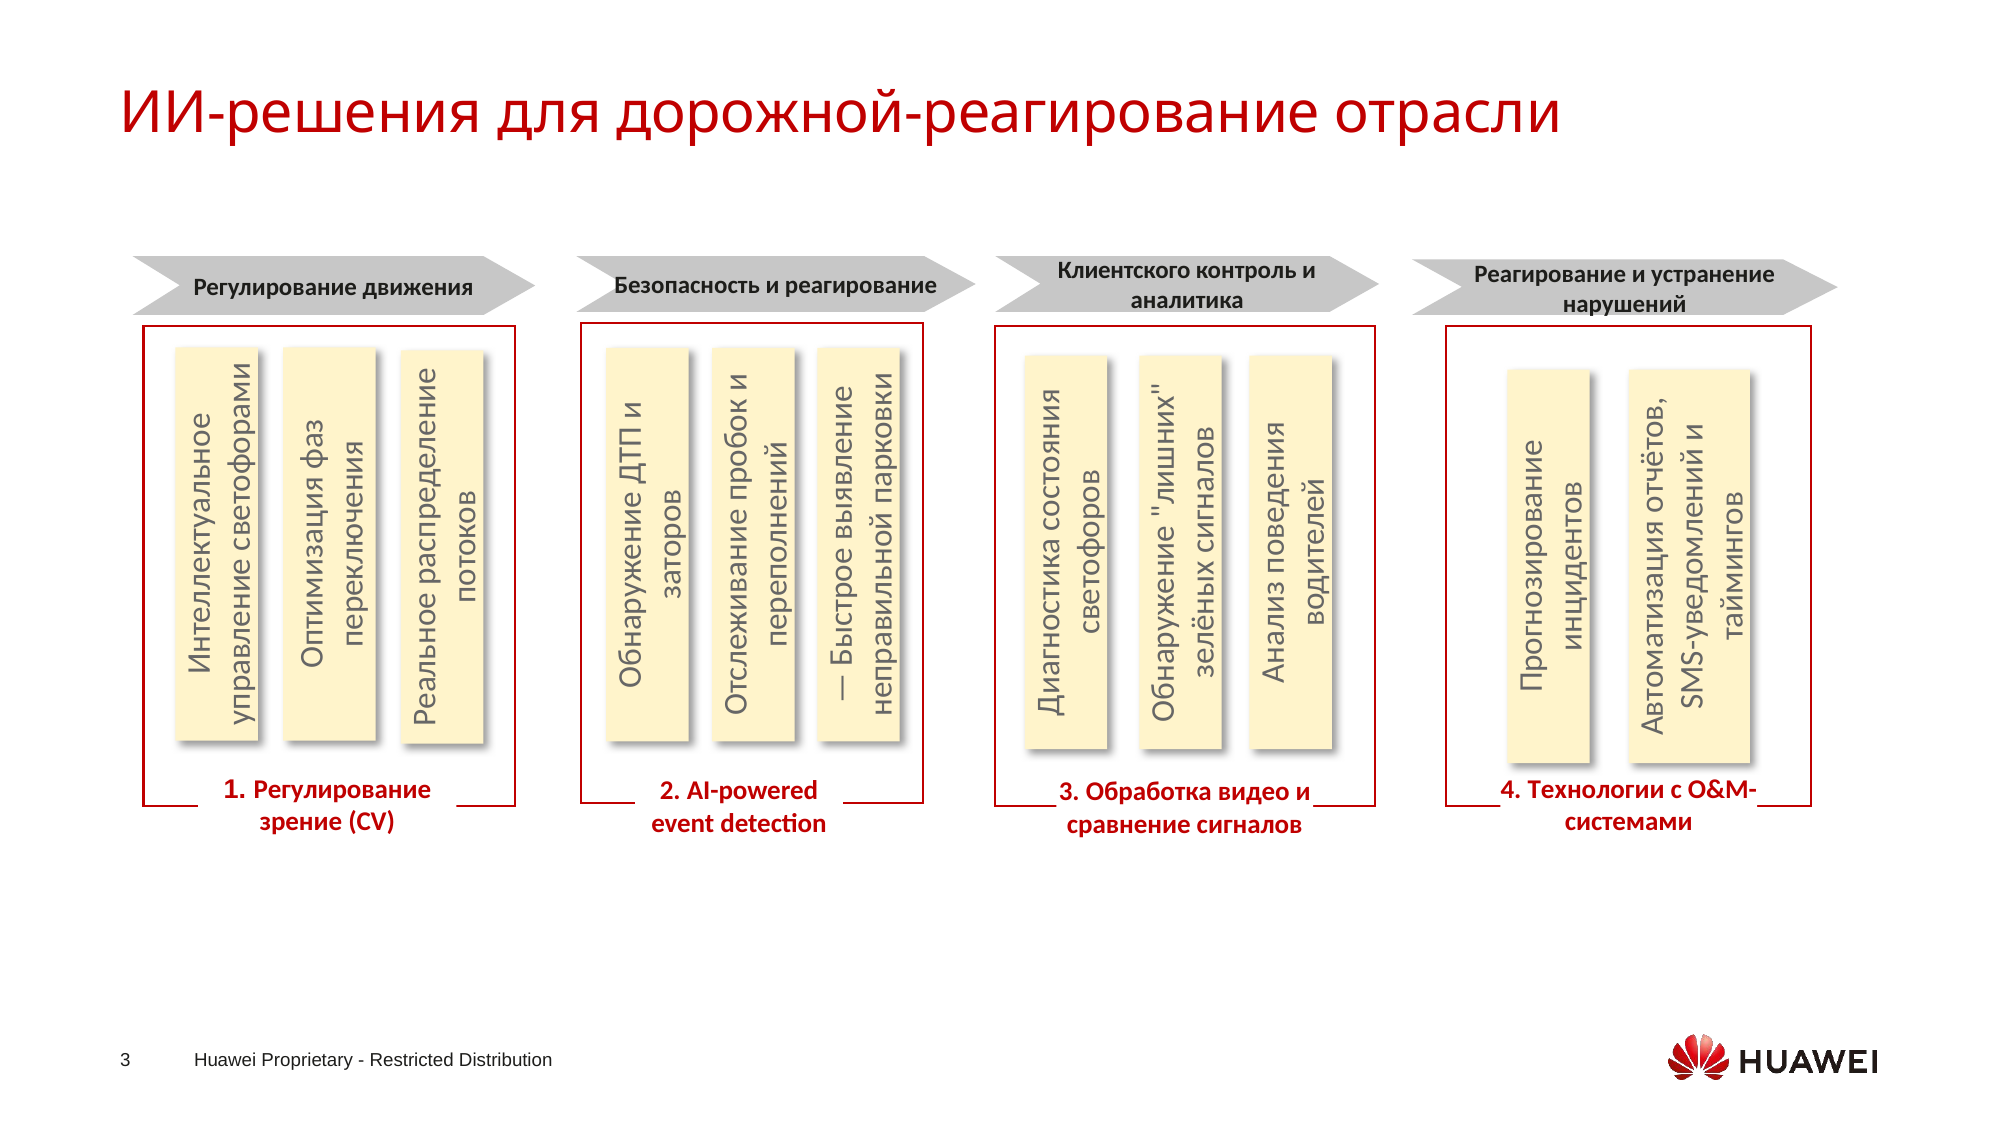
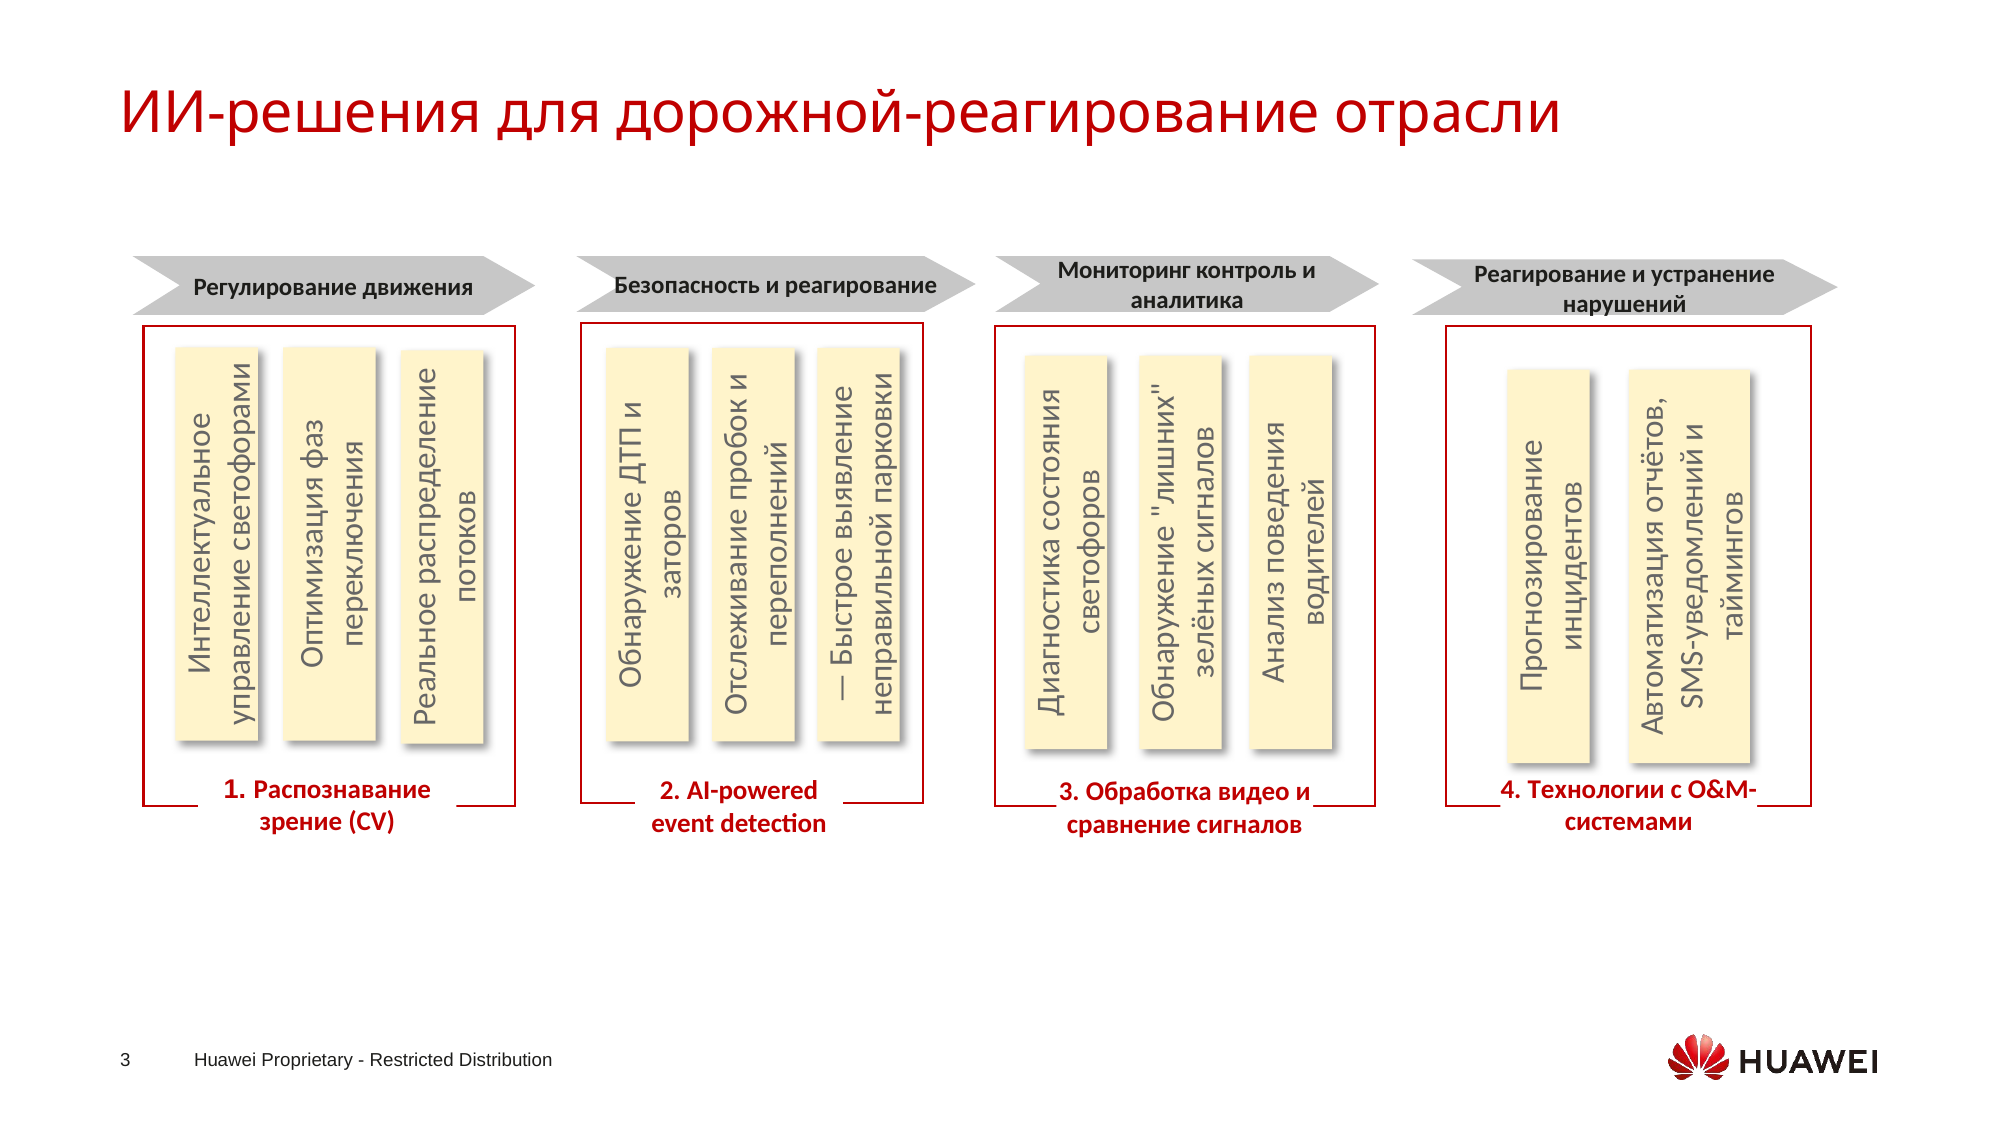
Клиентского: Клиентского -> Мониторинг
1 Регулирование: Регулирование -> Распознавание
